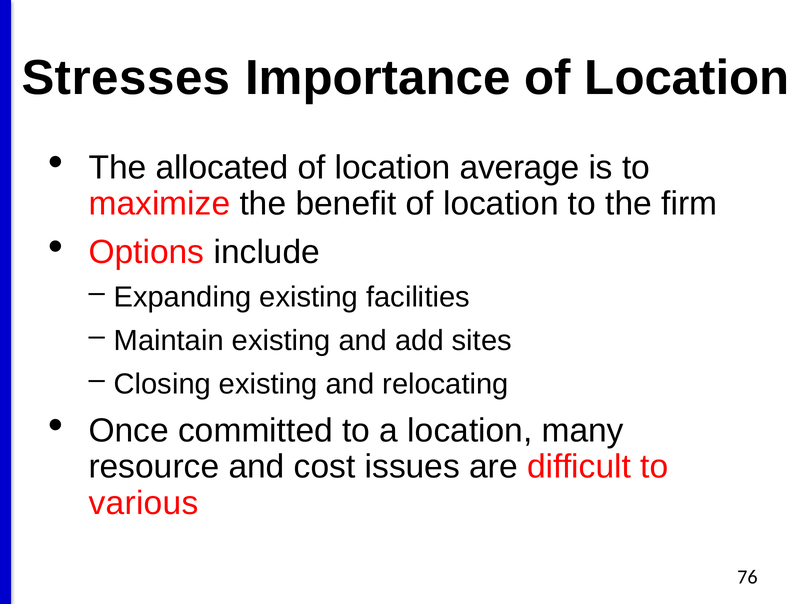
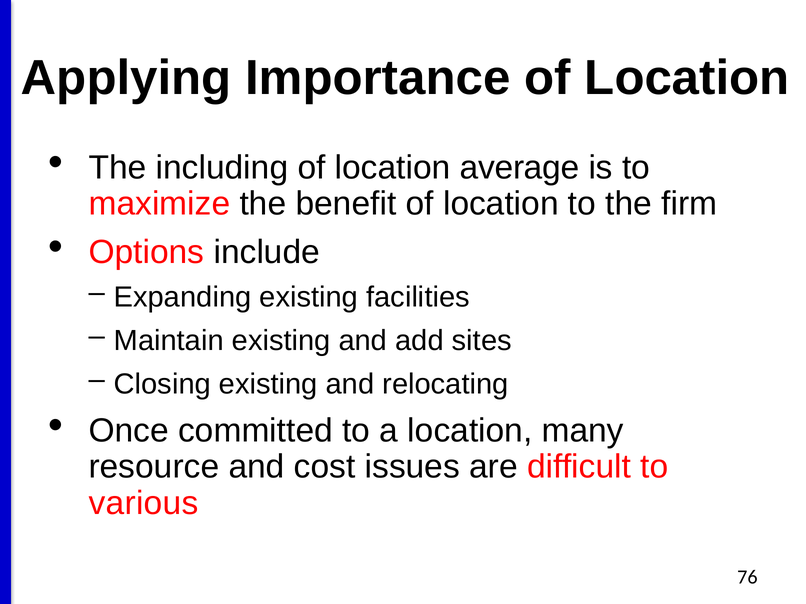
Stresses: Stresses -> Applying
allocated: allocated -> including
